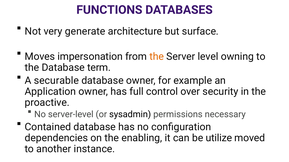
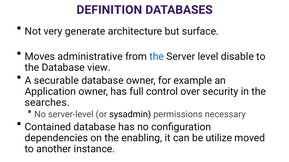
FUNCTIONS: FUNCTIONS -> DEFINITION
impersonation: impersonation -> administrative
the at (157, 57) colour: orange -> blue
owning: owning -> disable
term: term -> view
proactive: proactive -> searches
